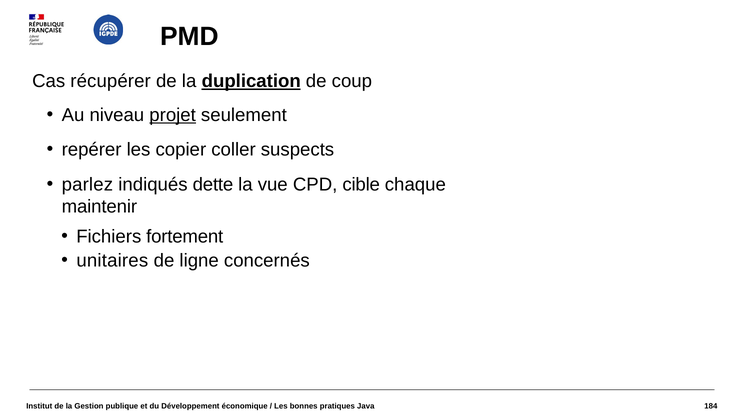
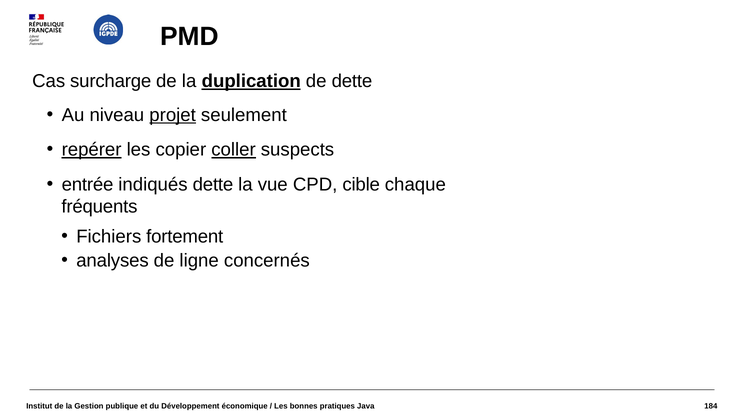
récupérer: récupérer -> surcharge
de coup: coup -> dette
repérer underline: none -> present
coller underline: none -> present
parlez: parlez -> entrée
maintenir: maintenir -> fréquents
unitaires: unitaires -> analyses
